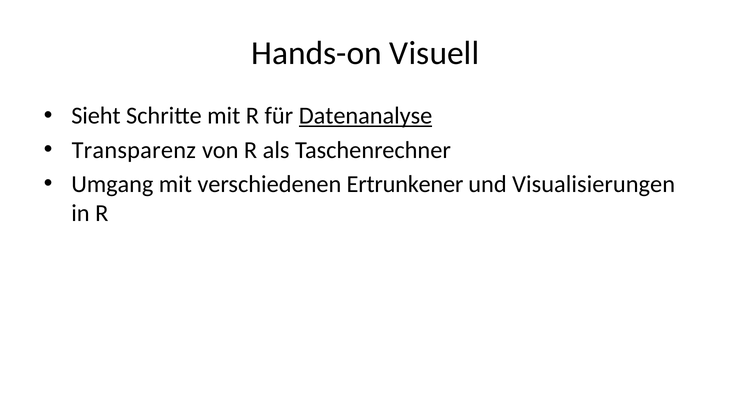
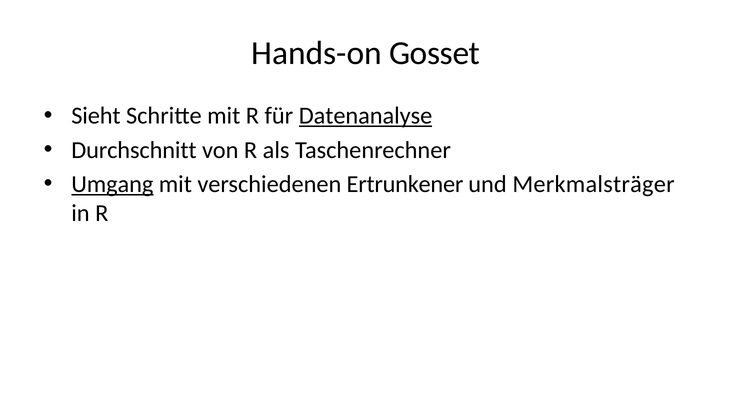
Visuell: Visuell -> Gosset
Transparenz: Transparenz -> Durchschnitt
Umgang underline: none -> present
Visualisierungen: Visualisierungen -> Merkmalsträger
